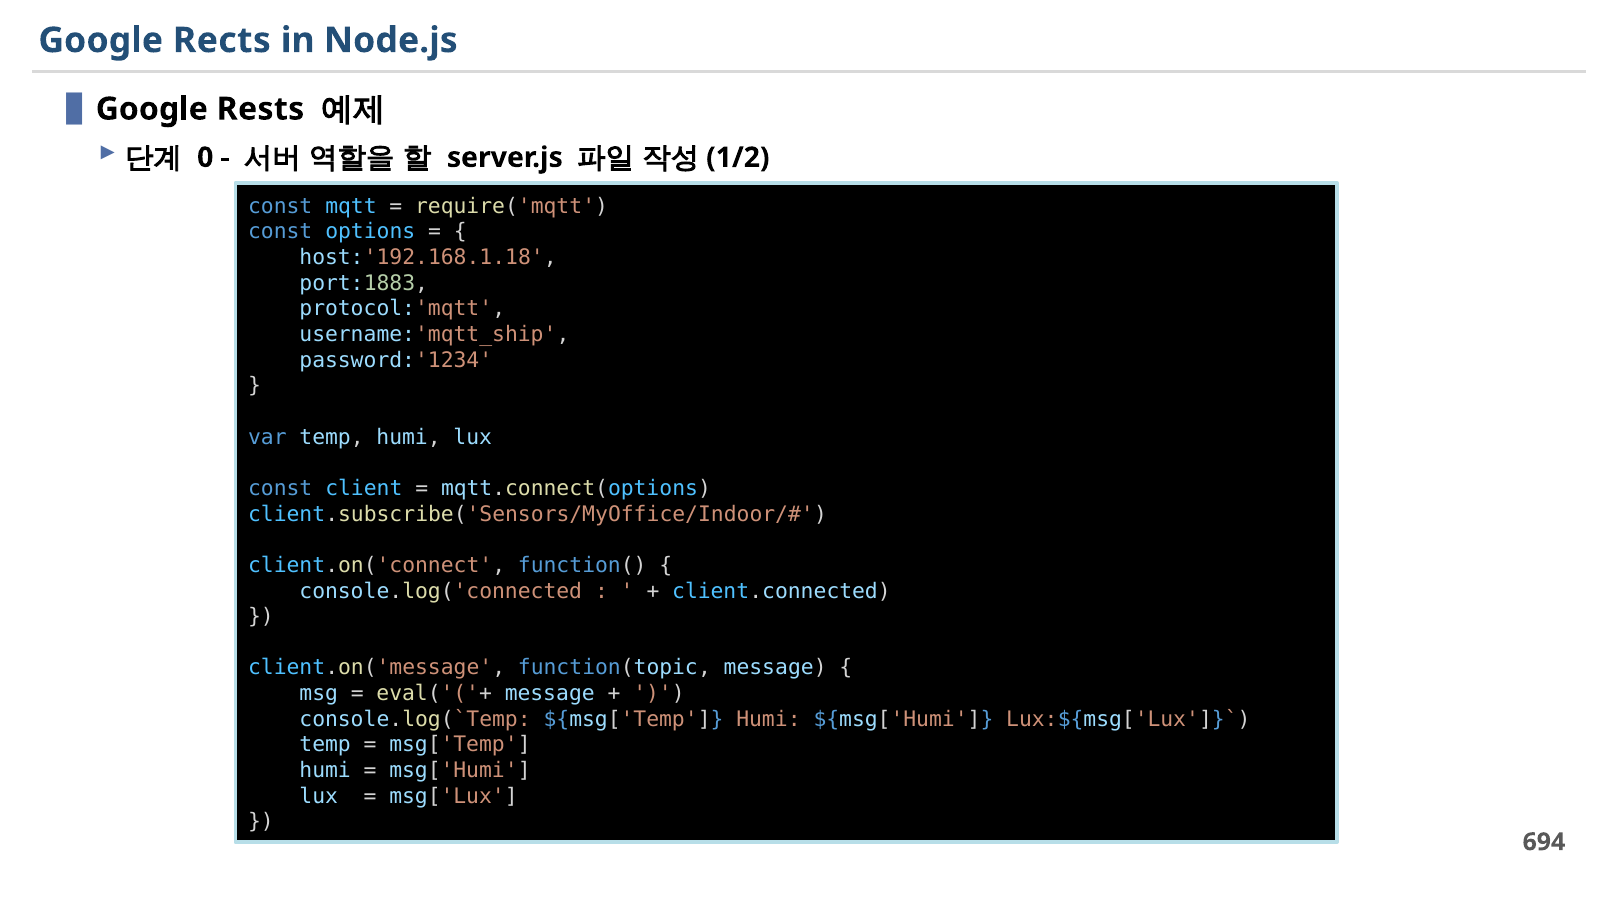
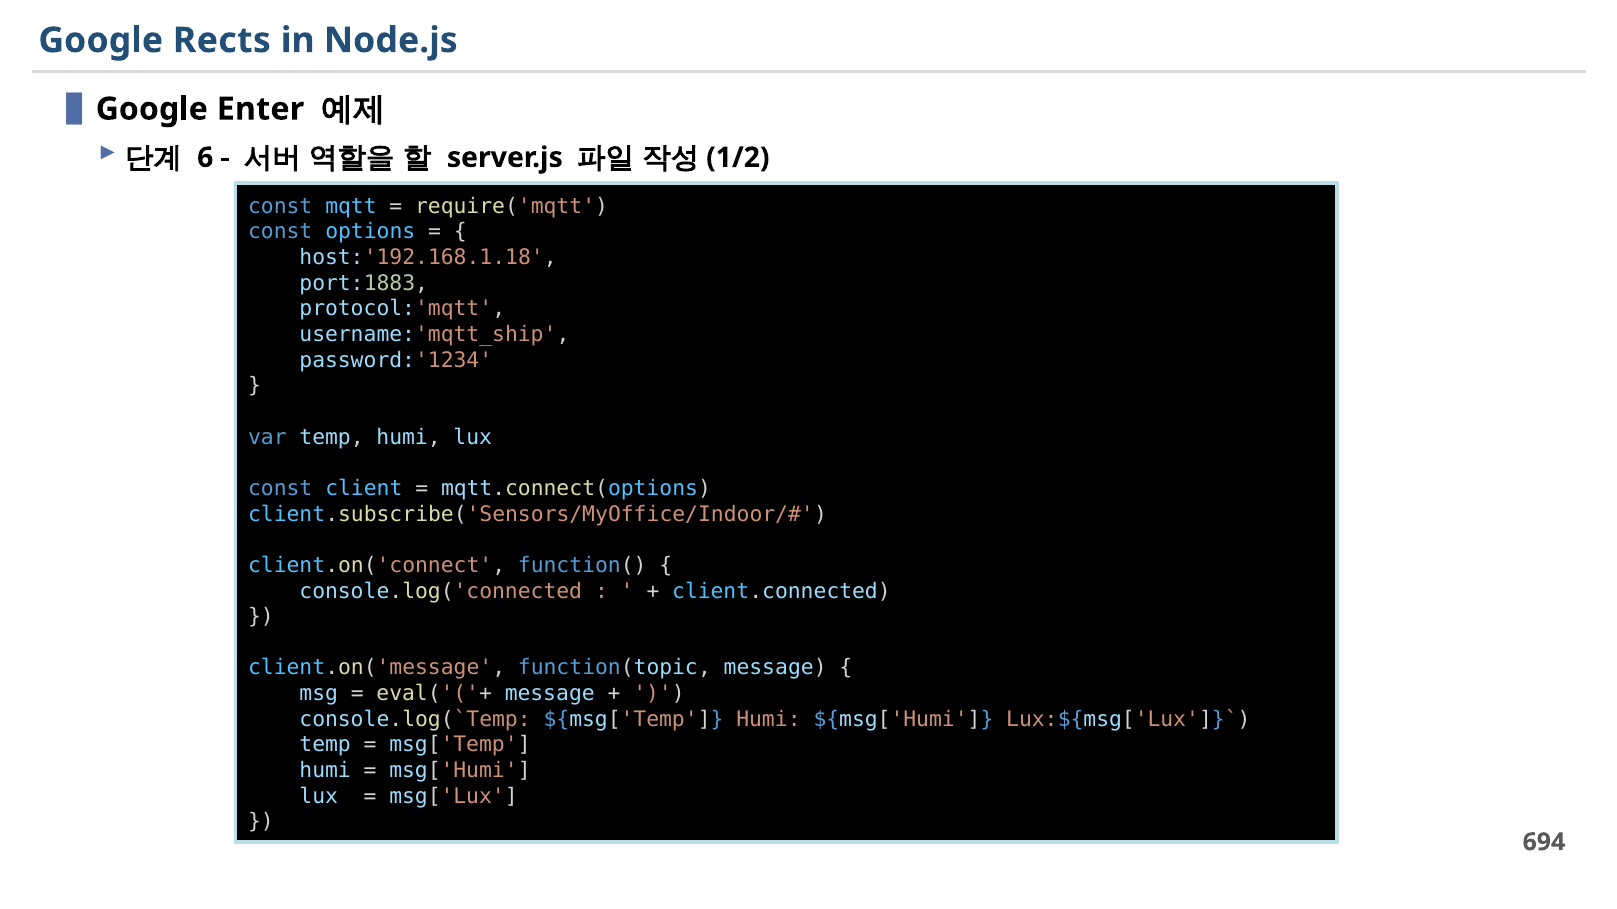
Rests: Rests -> Enter
0: 0 -> 6
